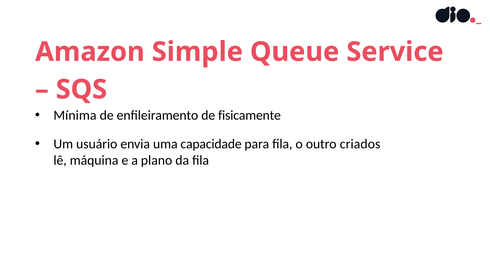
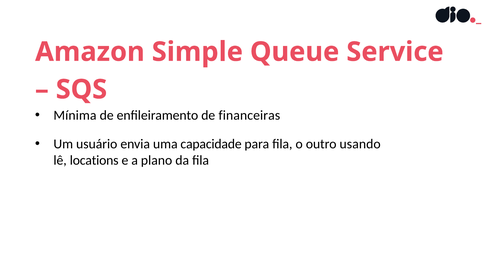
fisicamente: fisicamente -> financeiras
criados: criados -> usando
máquina: máquina -> locations
